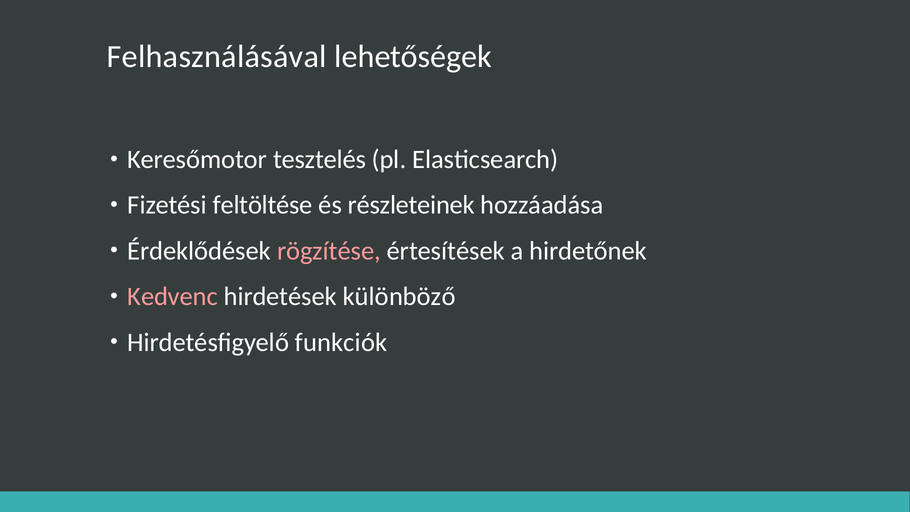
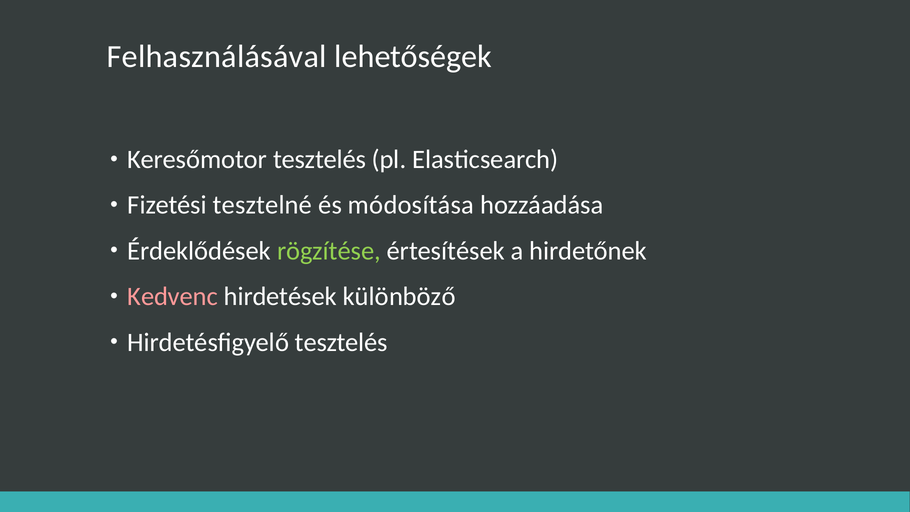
feltöltése: feltöltése -> tesztelné
részleteinek: részleteinek -> módosítása
rögzítése colour: pink -> light green
Hirdetésfigyelő funkciók: funkciók -> tesztelés
